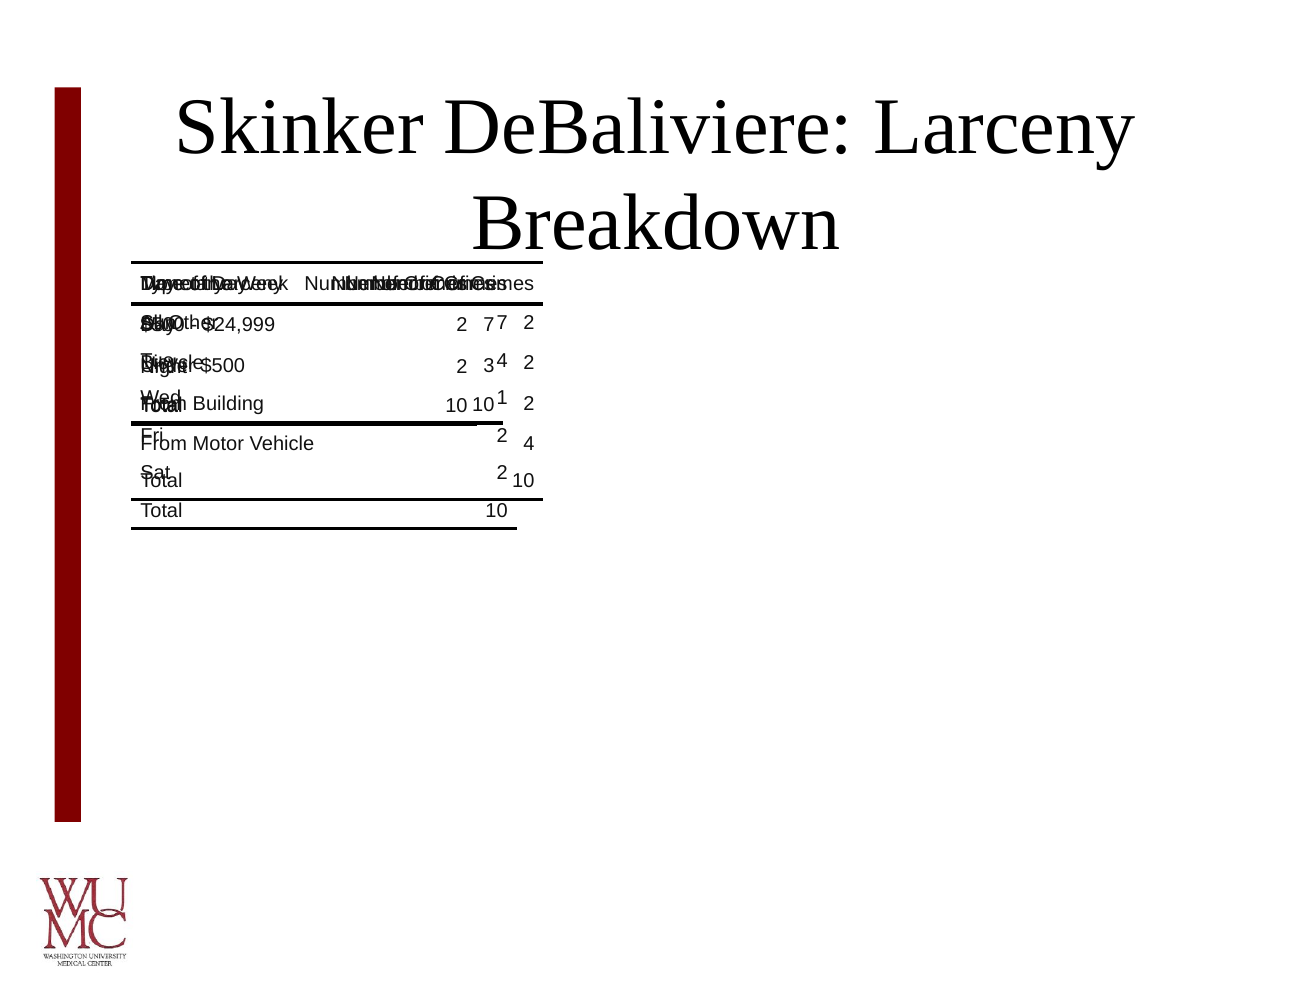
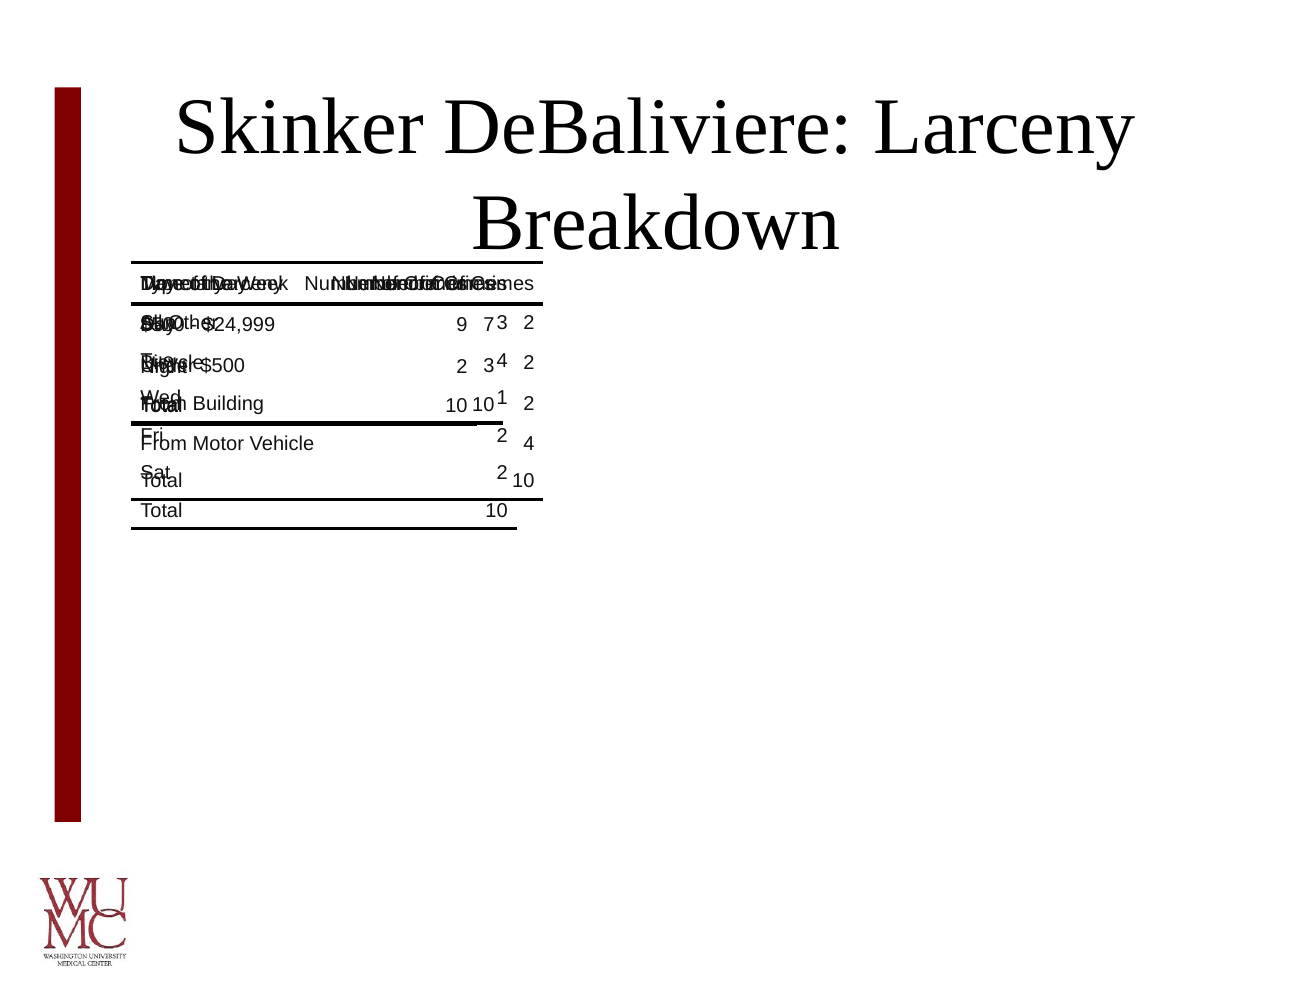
7 at (502, 323): 7 -> 3
2 at (462, 325): 2 -> 9
